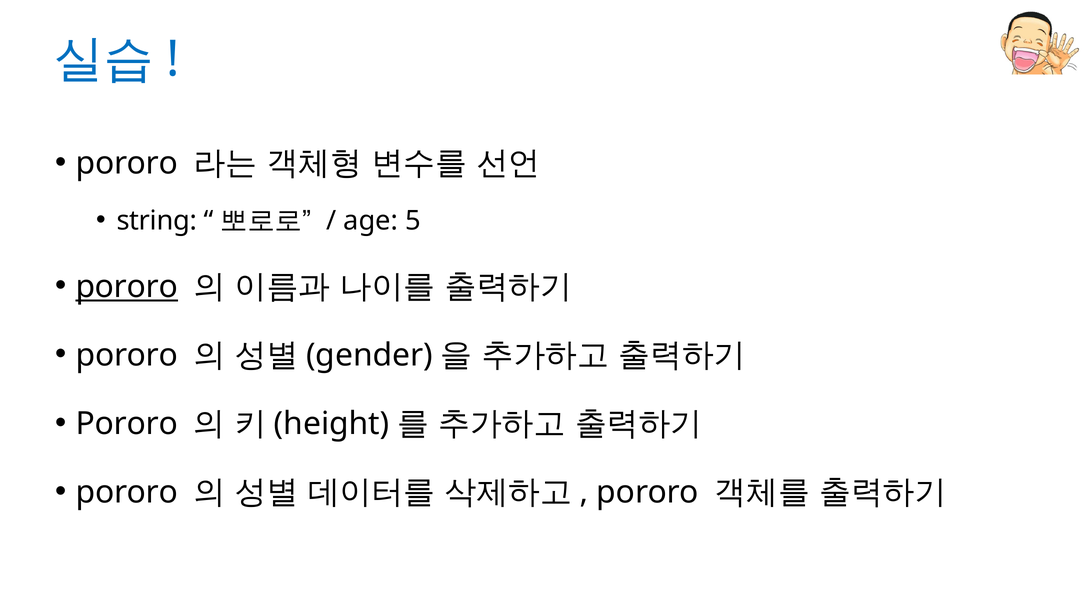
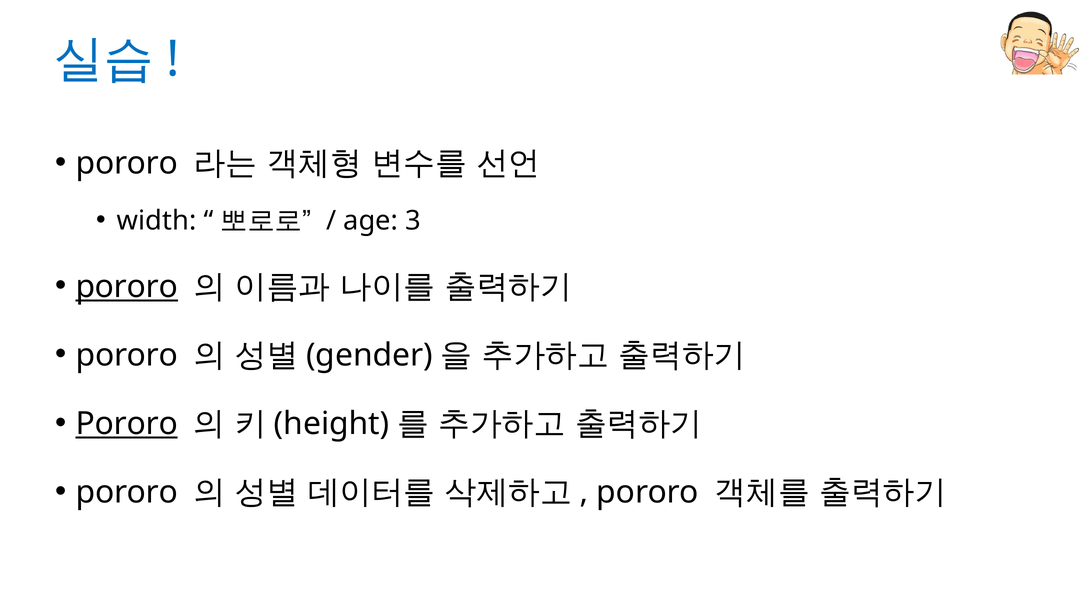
string: string -> width
5: 5 -> 3
Pororo at (127, 424) underline: none -> present
